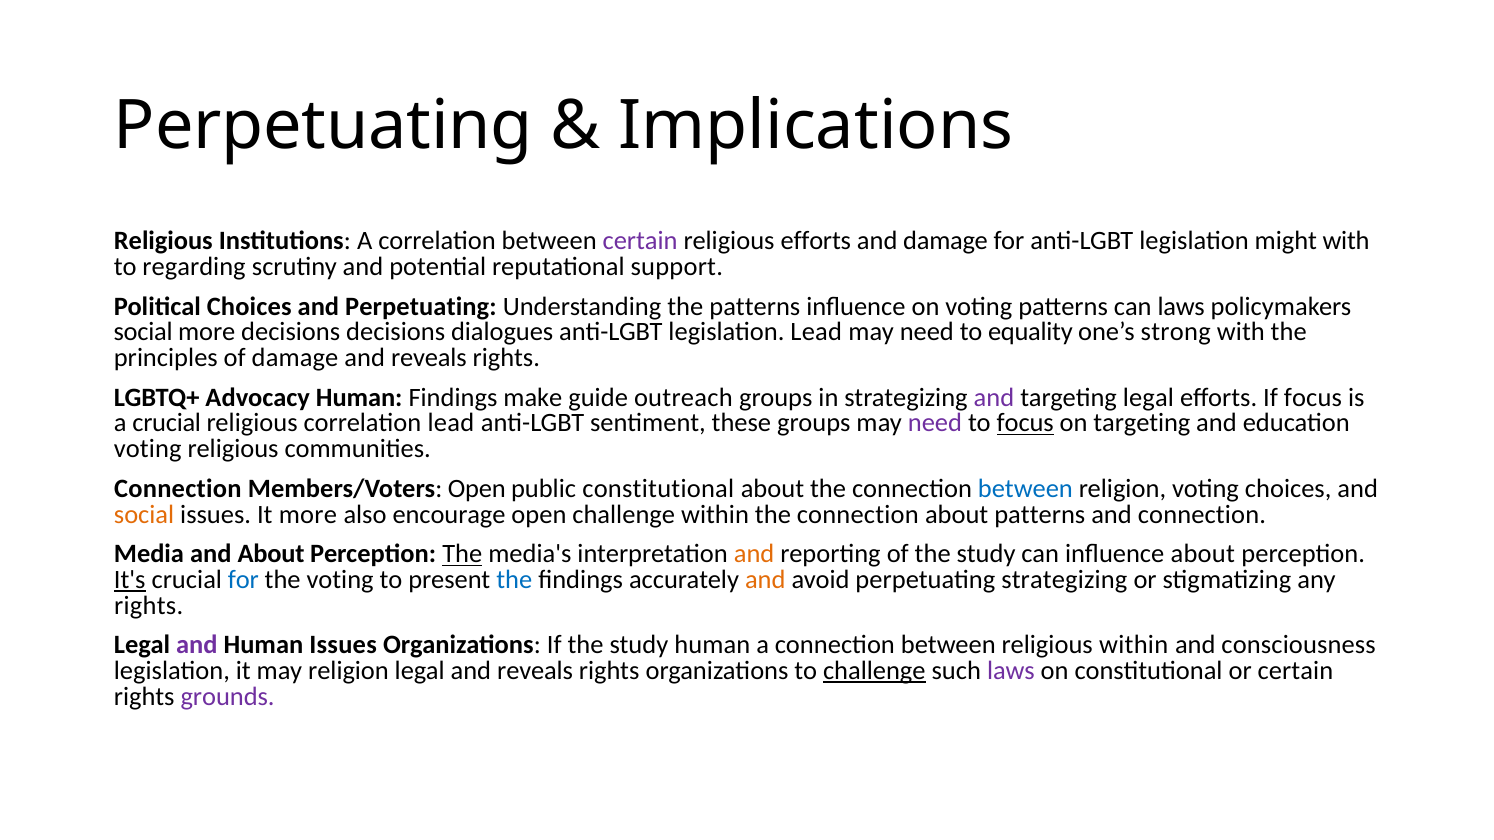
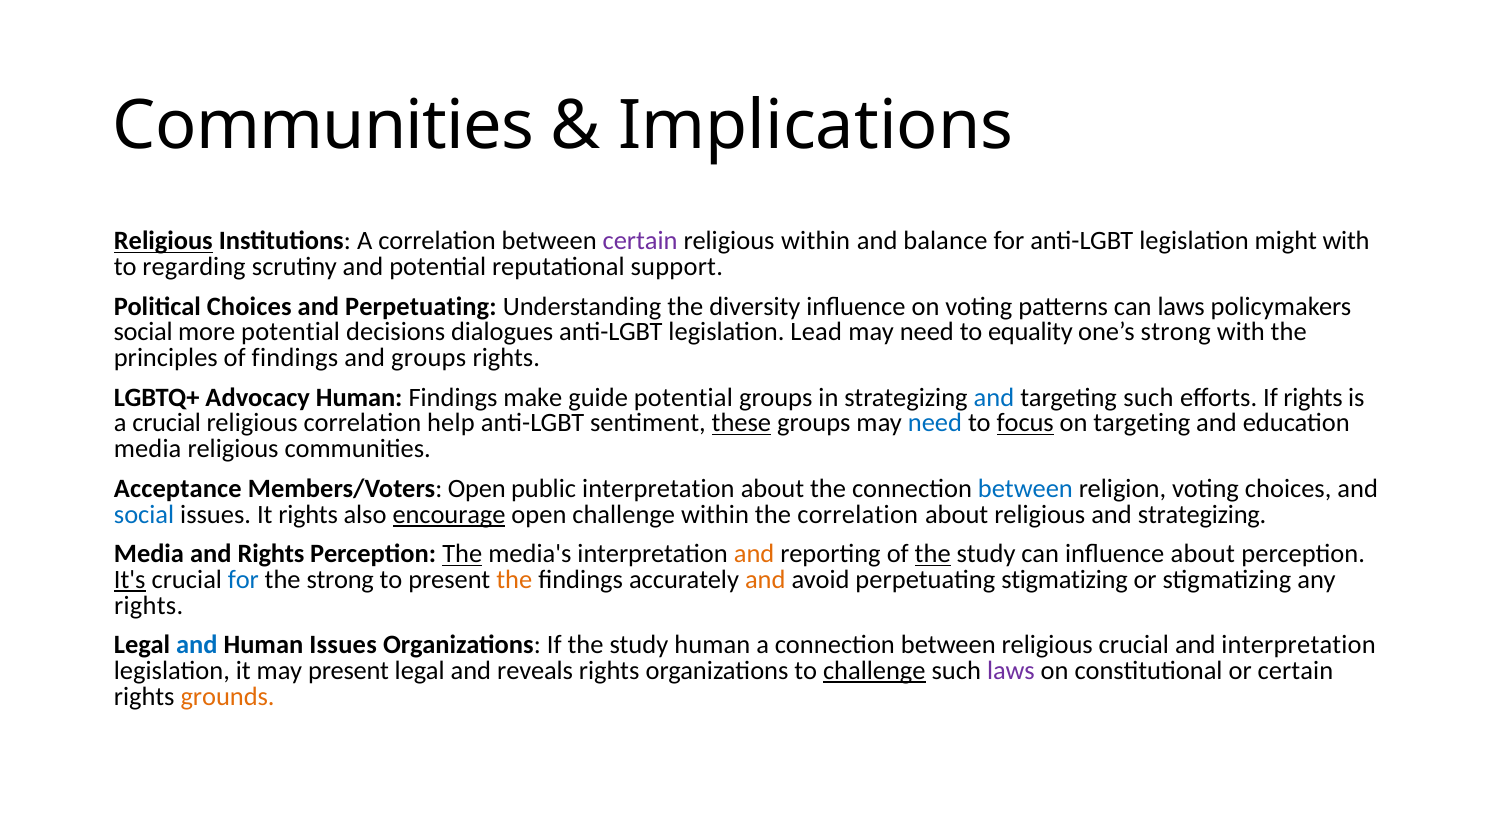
Perpetuating at (323, 125): Perpetuating -> Communities
Religious at (163, 241) underline: none -> present
religious efforts: efforts -> within
and damage: damage -> balance
the patterns: patterns -> diversity
more decisions: decisions -> potential
of damage: damage -> findings
reveals at (429, 358): reveals -> groups
guide outreach: outreach -> potential
and at (994, 398) colour: purple -> blue
targeting legal: legal -> such
If focus: focus -> rights
correlation lead: lead -> help
these underline: none -> present
need at (935, 423) colour: purple -> blue
voting at (148, 449): voting -> media
Connection at (178, 489): Connection -> Acceptance
public constitutional: constitutional -> interpretation
social at (144, 515) colour: orange -> blue
It more: more -> rights
encourage underline: none -> present
within the connection: connection -> correlation
about patterns: patterns -> religious
and connection: connection -> strategizing
and About: About -> Rights
the at (933, 554) underline: none -> present
the voting: voting -> strong
the at (514, 580) colour: blue -> orange
perpetuating strategizing: strategizing -> stigmatizing
and at (197, 645) colour: purple -> blue
religious within: within -> crucial
and consciousness: consciousness -> interpretation
may religion: religion -> present
grounds colour: purple -> orange
